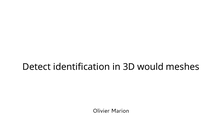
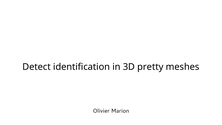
would: would -> pretty
